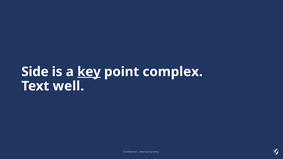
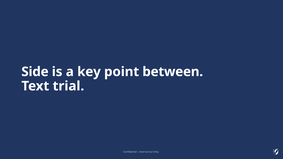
key underline: present -> none
complex: complex -> between
well: well -> trial
